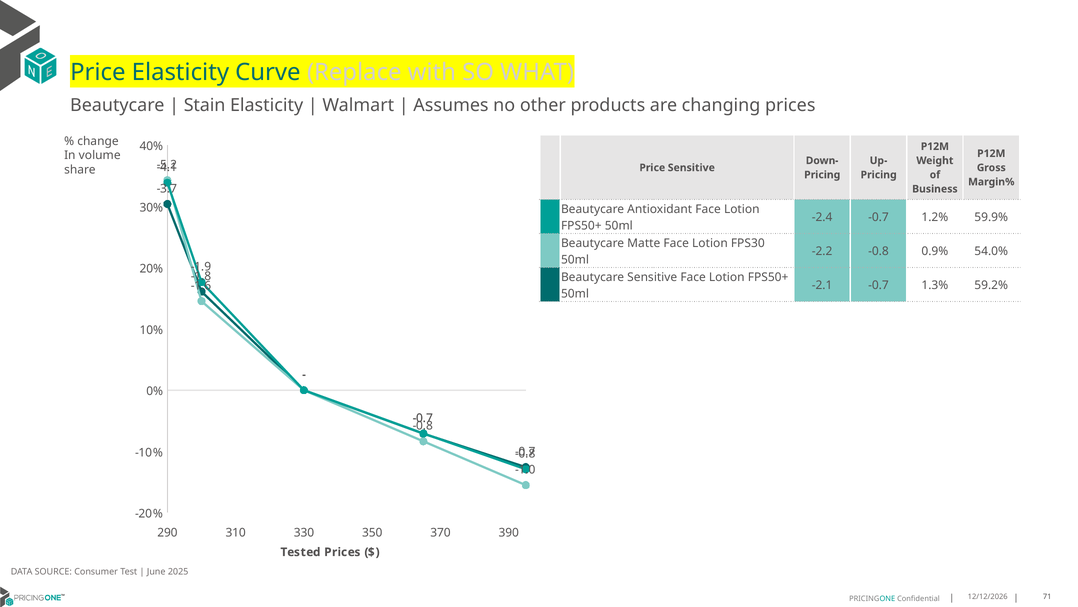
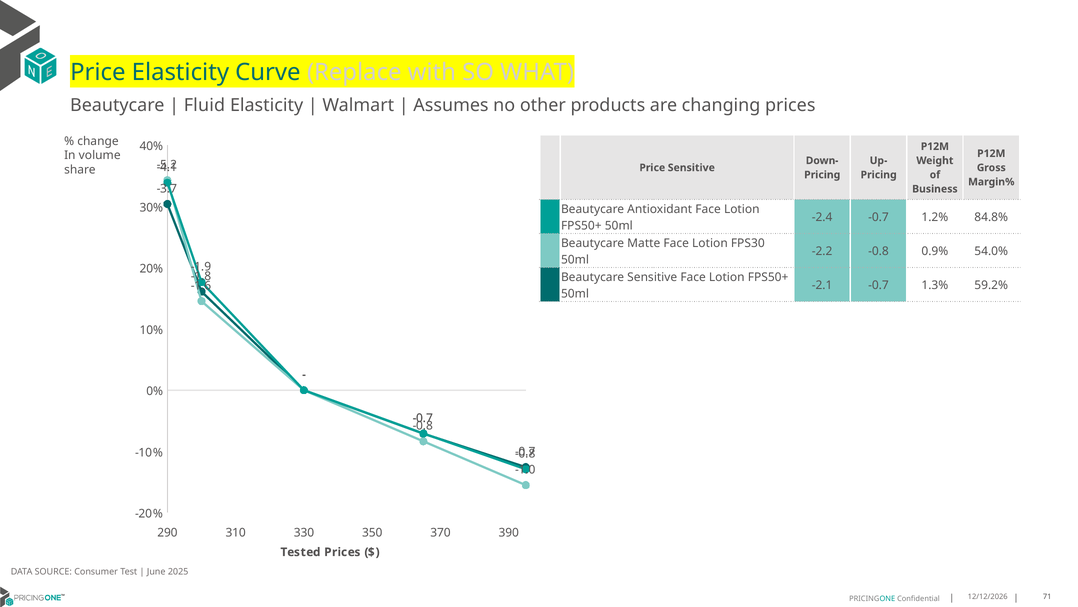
Stain: Stain -> Fluid
59.9%: 59.9% -> 84.8%
